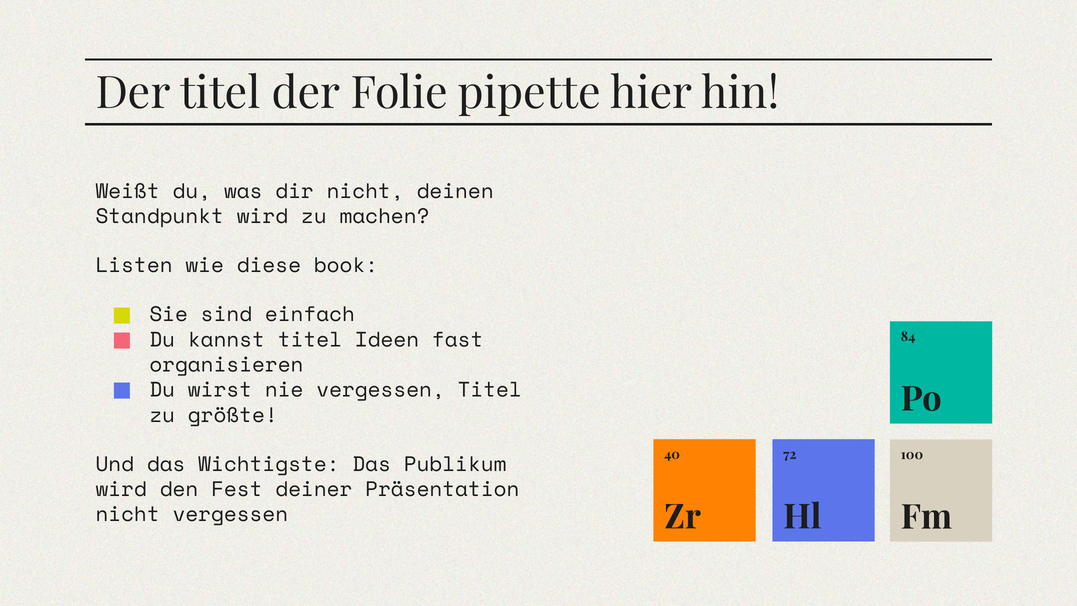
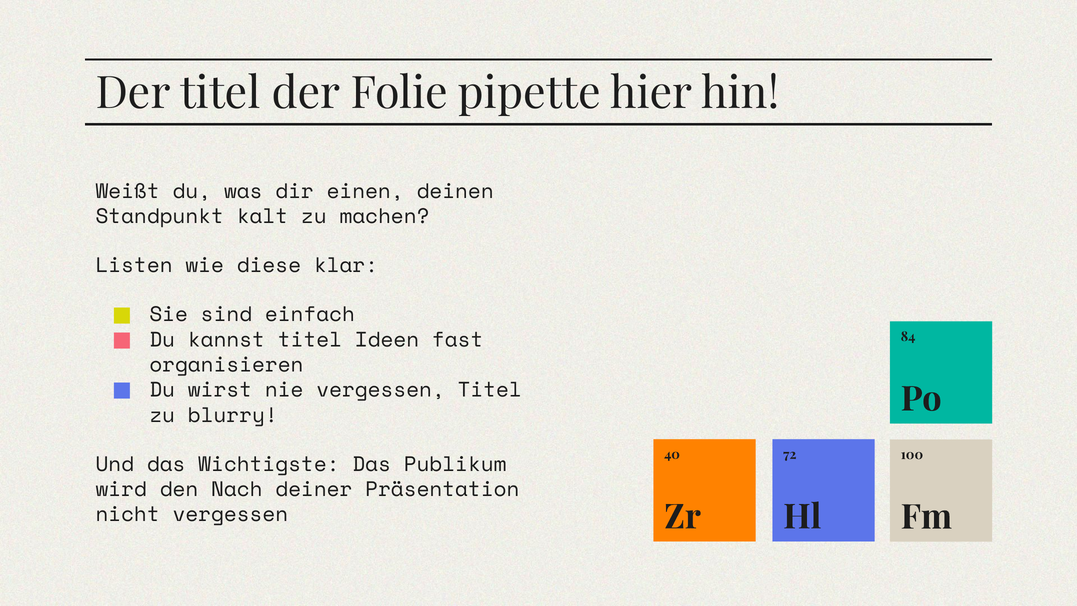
dir nicht: nicht -> einen
Standpunkt wird: wird -> kalt
book: book -> klar
größte: größte -> blurry
Fest: Fest -> Nach
